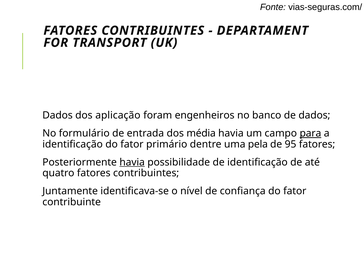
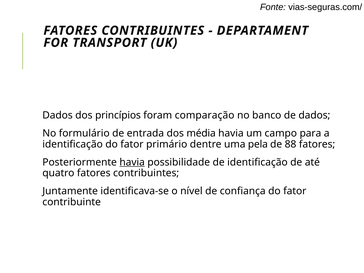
aplicação: aplicação -> princípios
engenheiros: engenheiros -> comparação
para underline: present -> none
95: 95 -> 88
